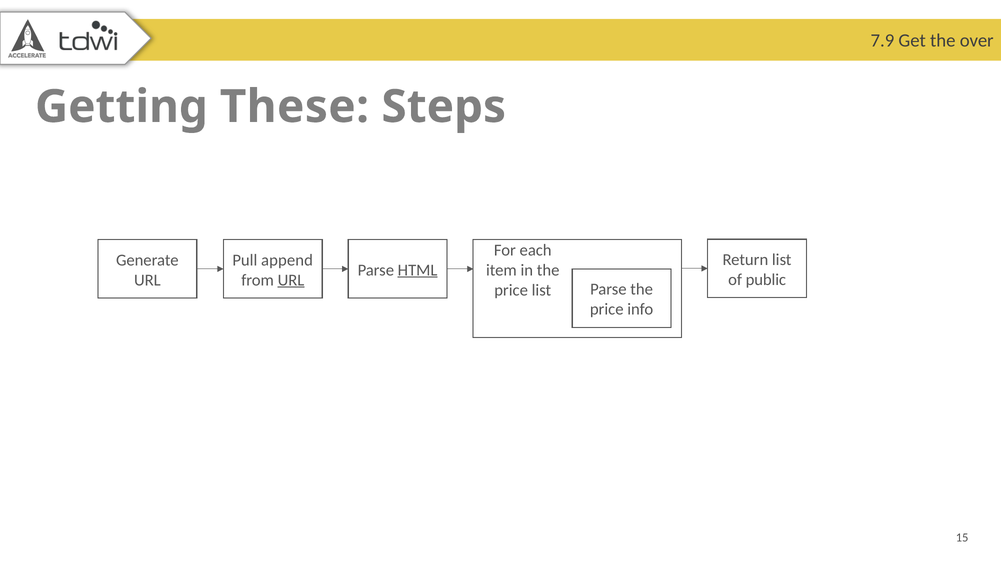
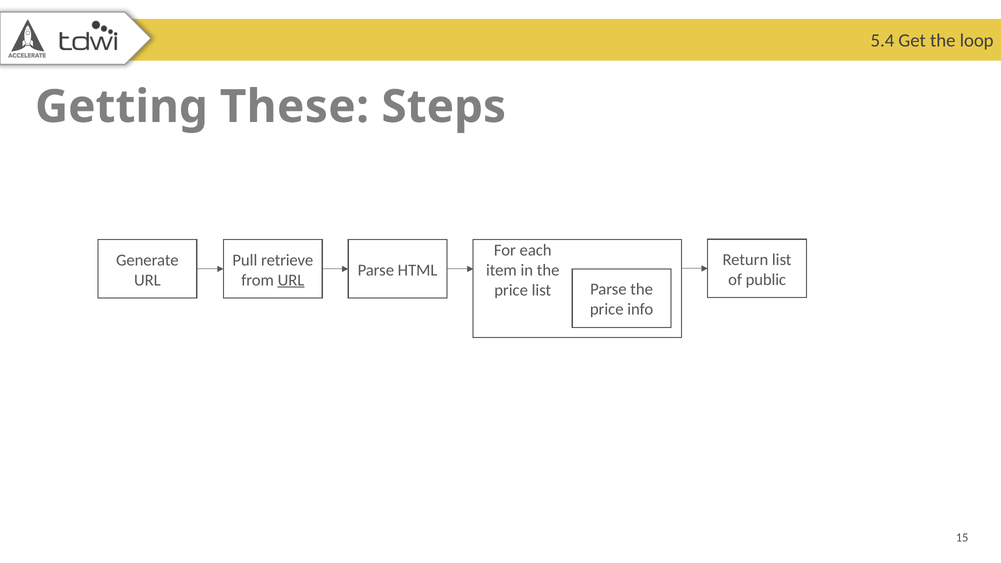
7.9: 7.9 -> 5.4
over: over -> loop
append: append -> retrieve
HTML underline: present -> none
